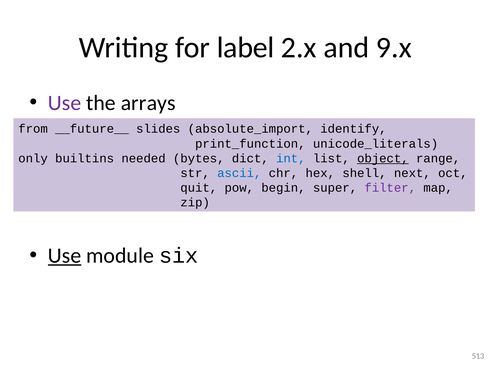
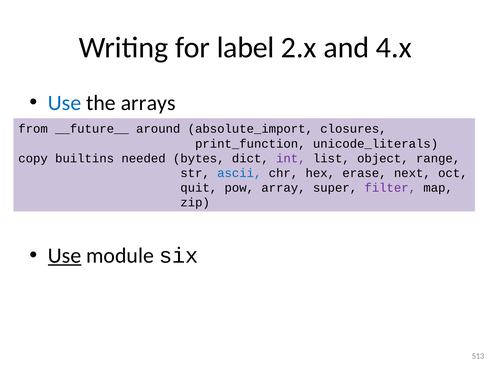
9.x: 9.x -> 4.x
Use at (65, 103) colour: purple -> blue
slides: slides -> around
identify: identify -> closures
only: only -> copy
int colour: blue -> purple
object underline: present -> none
shell: shell -> erase
begin: begin -> array
